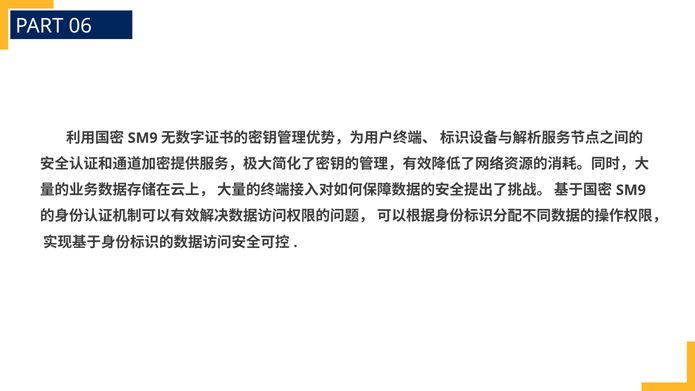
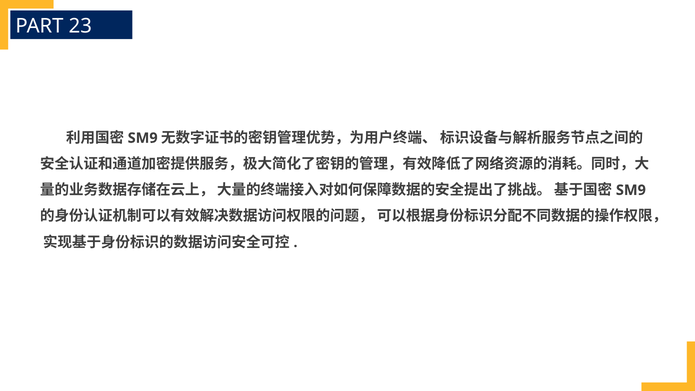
06: 06 -> 23
